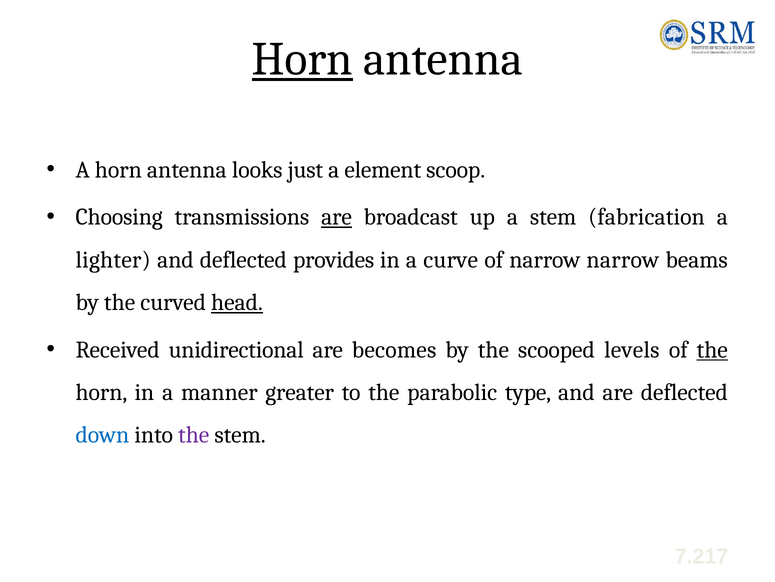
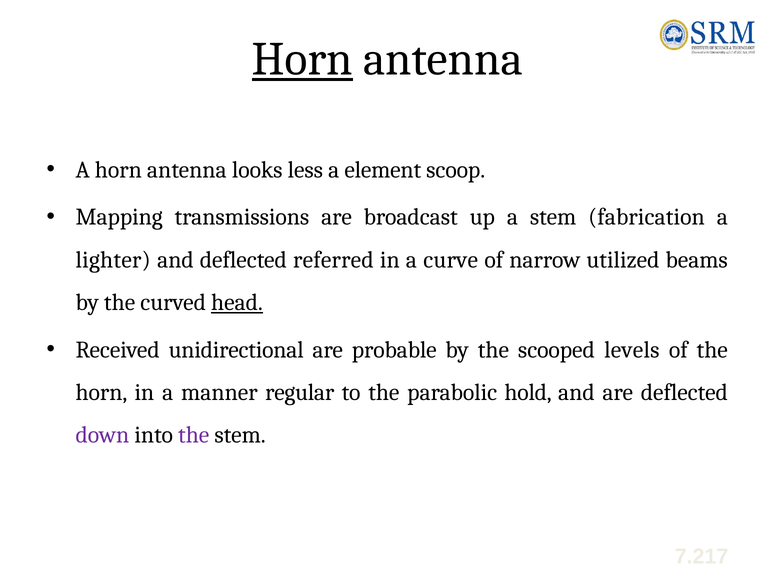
just: just -> less
Choosing: Choosing -> Mapping
are at (337, 217) underline: present -> none
provides: provides -> referred
narrow narrow: narrow -> utilized
becomes: becomes -> probable
the at (712, 349) underline: present -> none
greater: greater -> regular
type: type -> hold
down colour: blue -> purple
